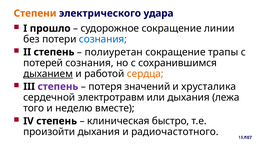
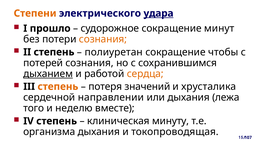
удара underline: none -> present
линии: линии -> минут
сознания at (103, 39) colour: blue -> orange
трапы: трапы -> чтобы
степень at (58, 86) colour: purple -> orange
электротравм: электротравм -> направлении
быстро: быстро -> минуту
произойти: произойти -> организма
радиочастотного: радиочастотного -> токопроводящая
